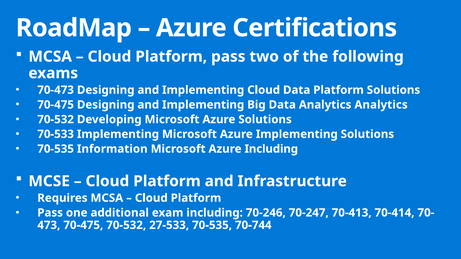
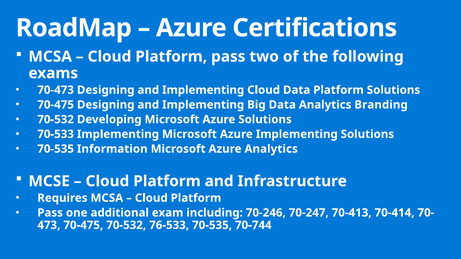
Analytics Analytics: Analytics -> Branding
Azure Including: Including -> Analytics
27-533: 27-533 -> 76-533
